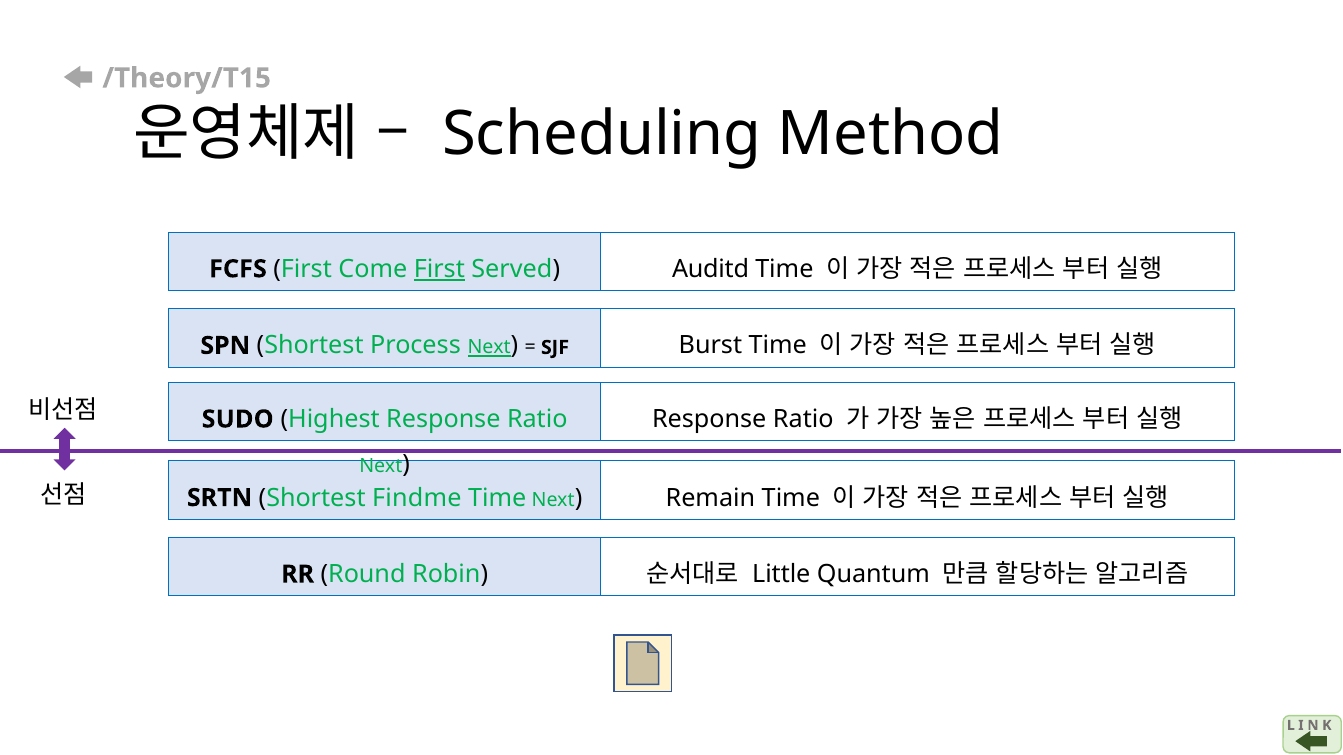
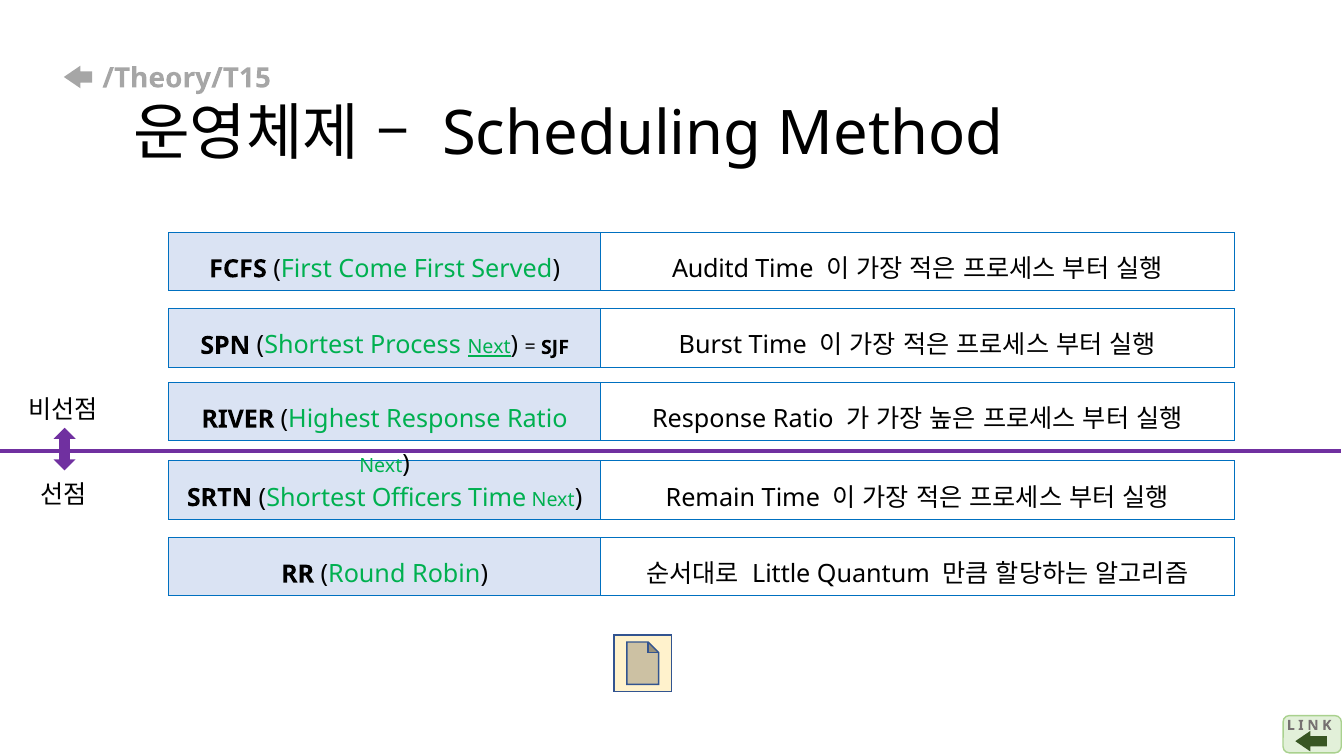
First at (439, 269) underline: present -> none
SUDO: SUDO -> RIVER
Findme: Findme -> Officers
